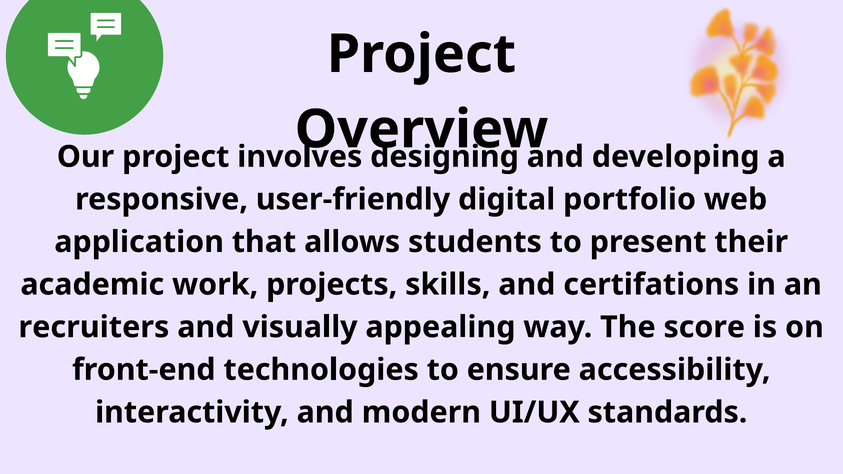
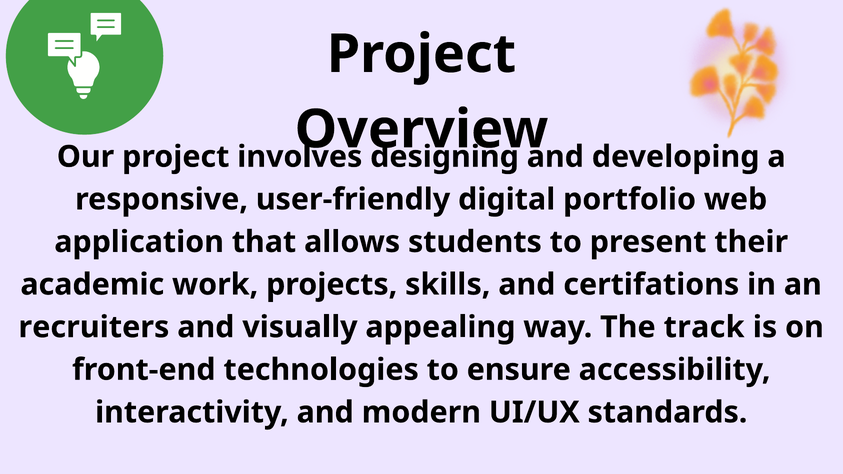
score: score -> track
